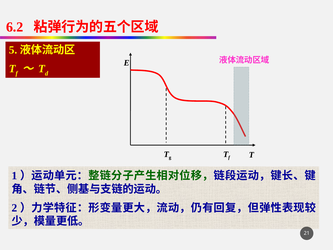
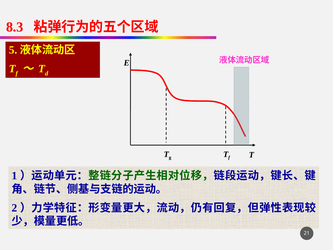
6.2: 6.2 -> 8.3
